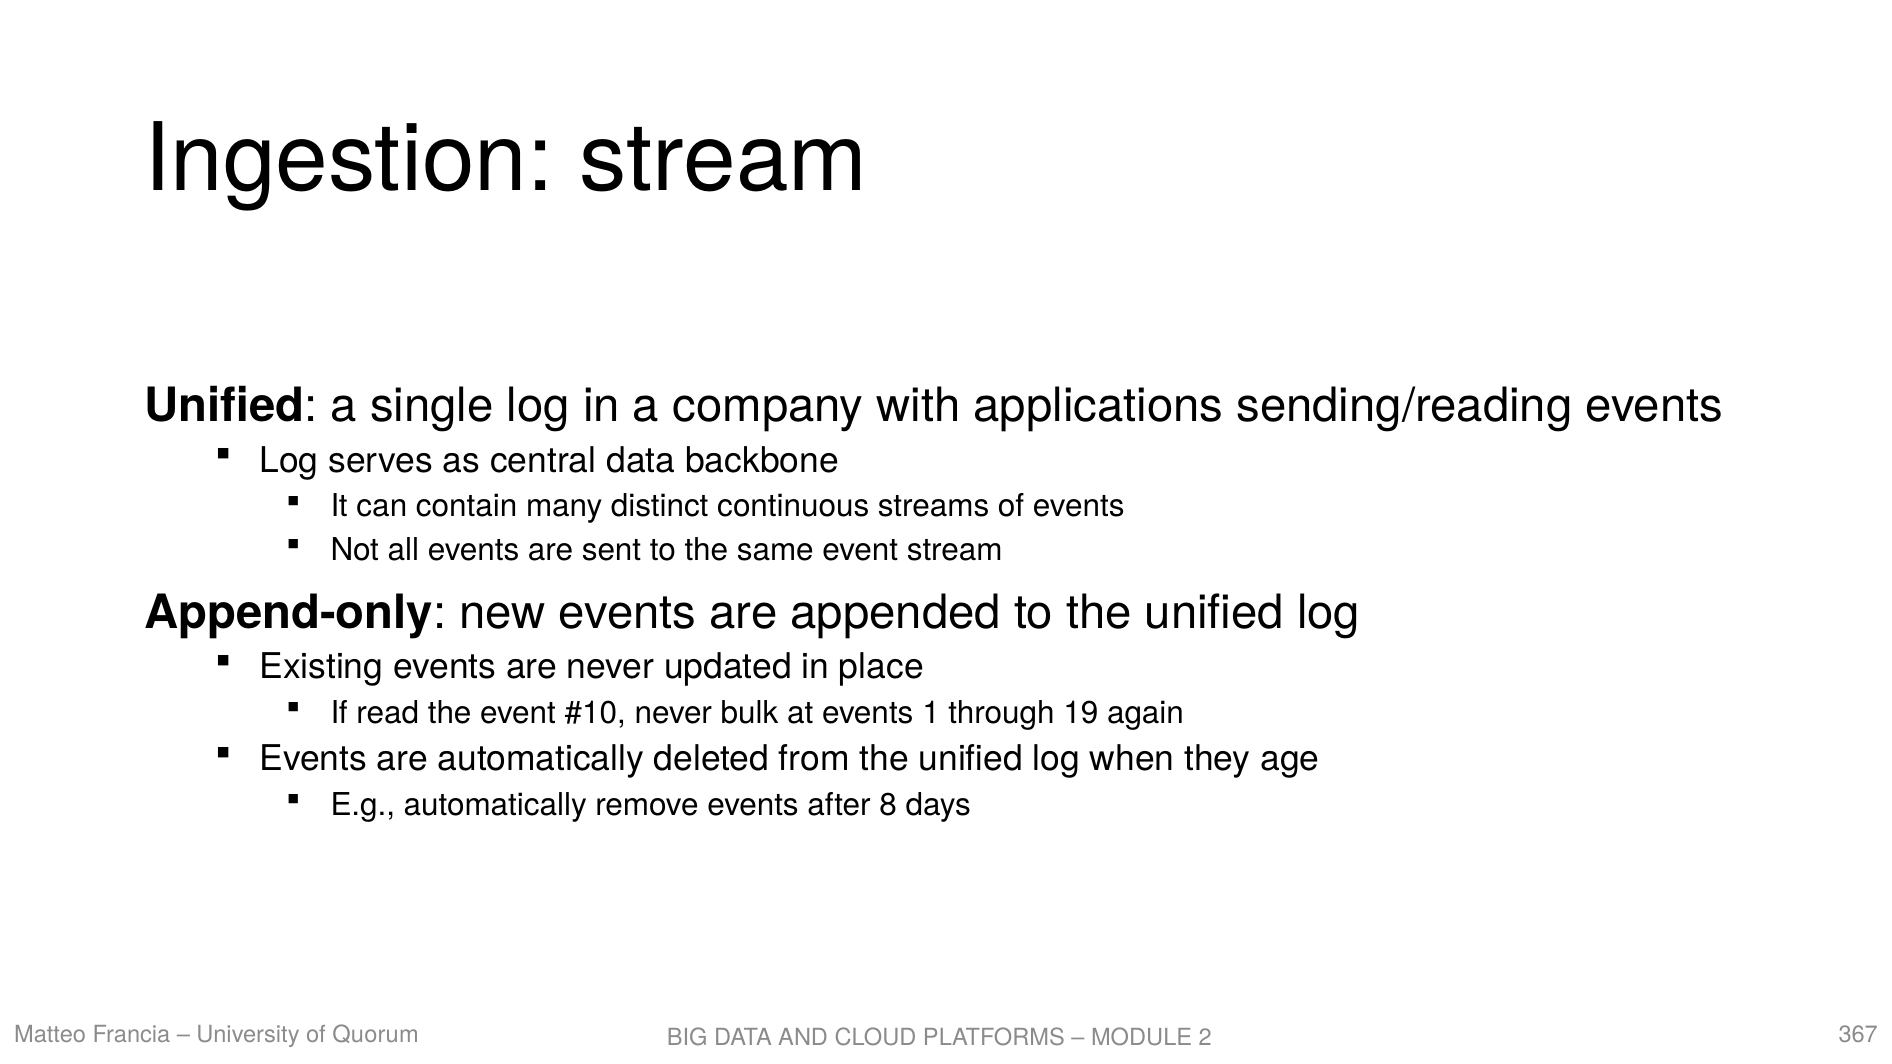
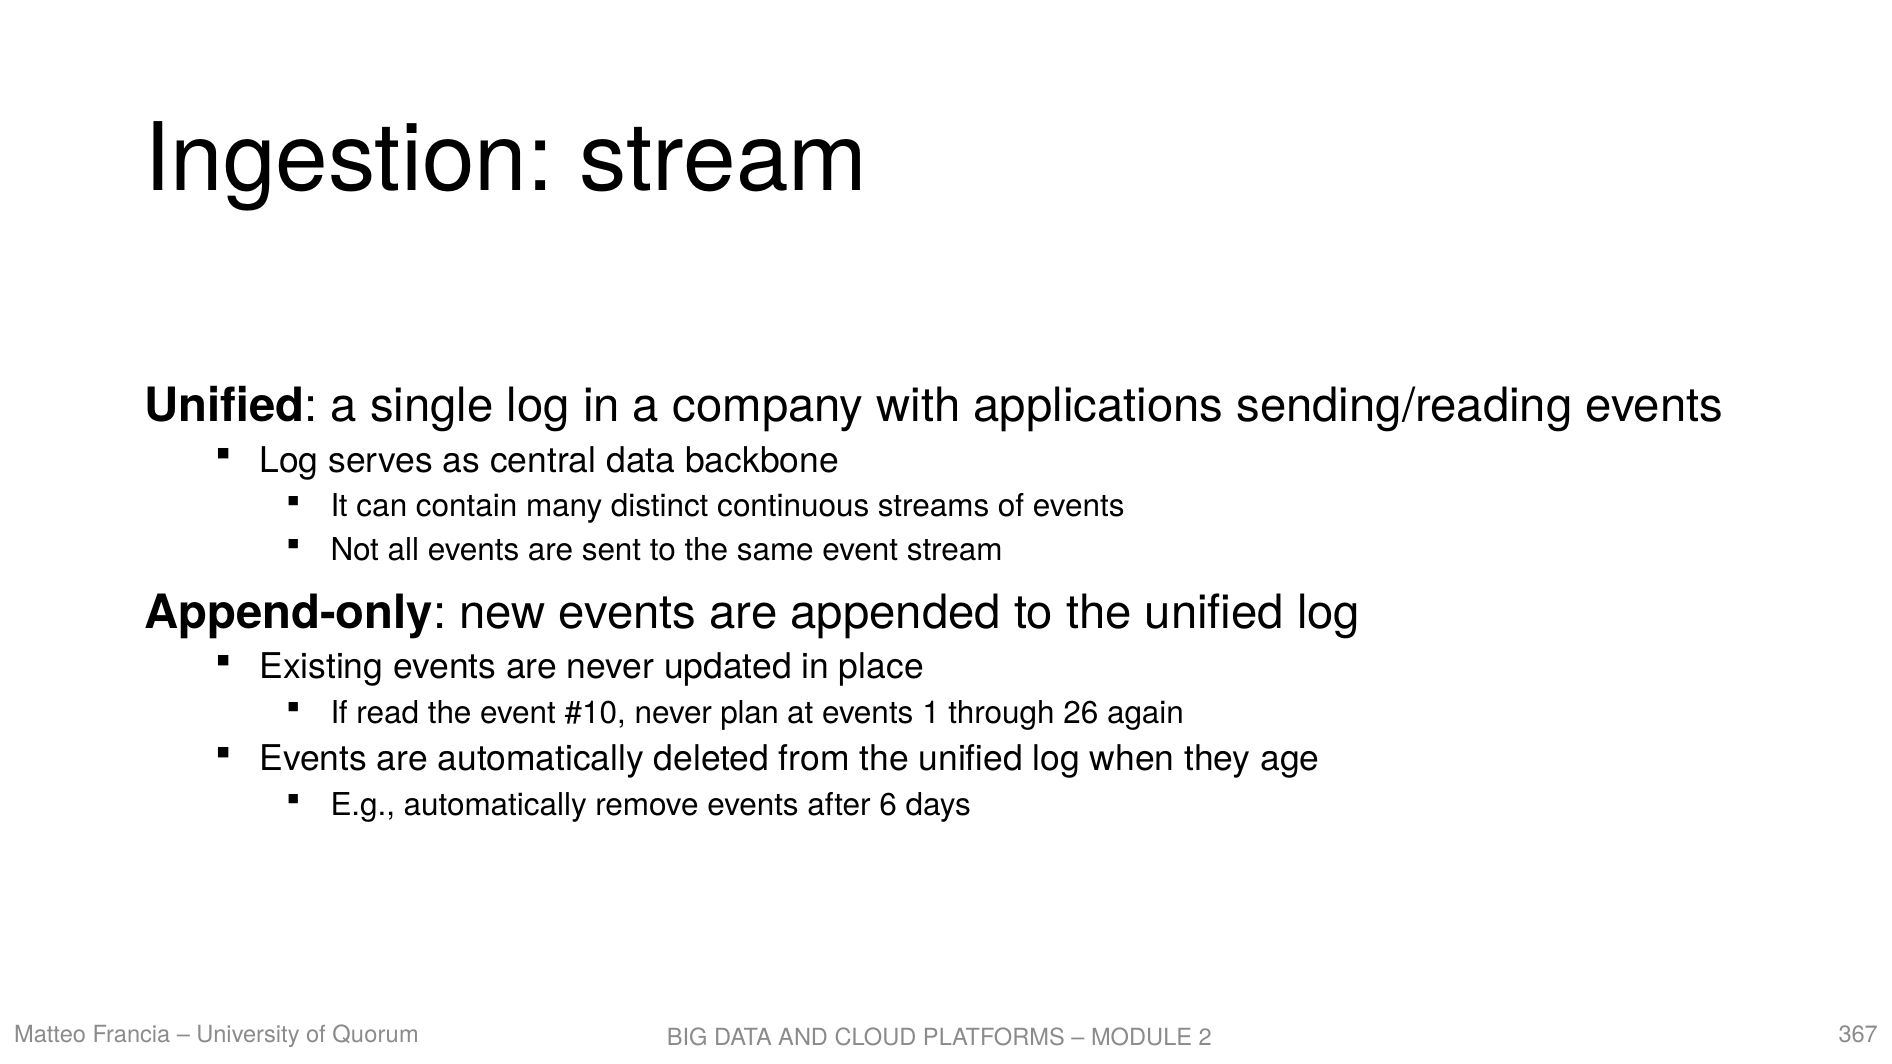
bulk: bulk -> plan
19: 19 -> 26
8: 8 -> 6
